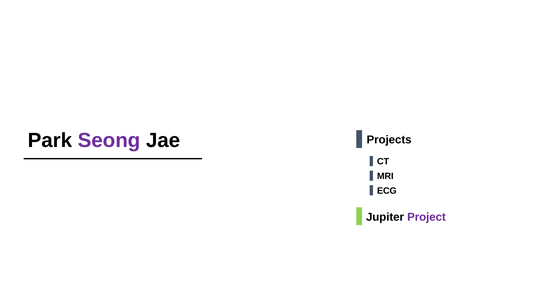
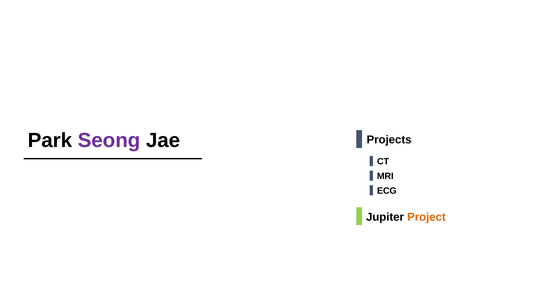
Project colour: purple -> orange
